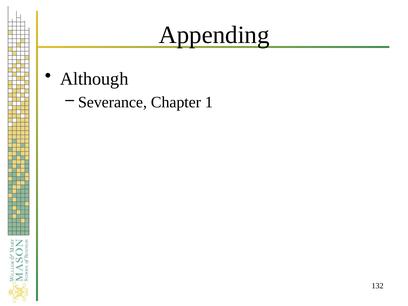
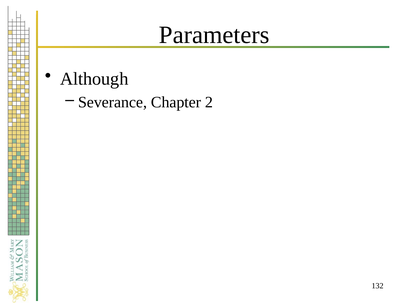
Appending: Appending -> Parameters
1: 1 -> 2
